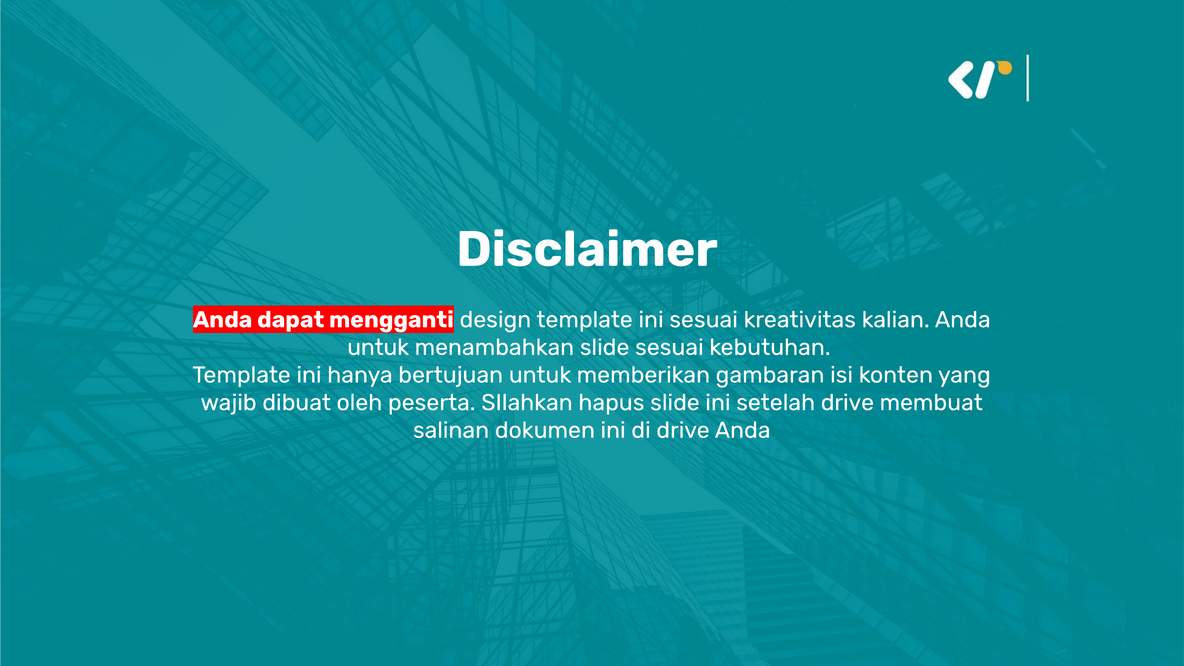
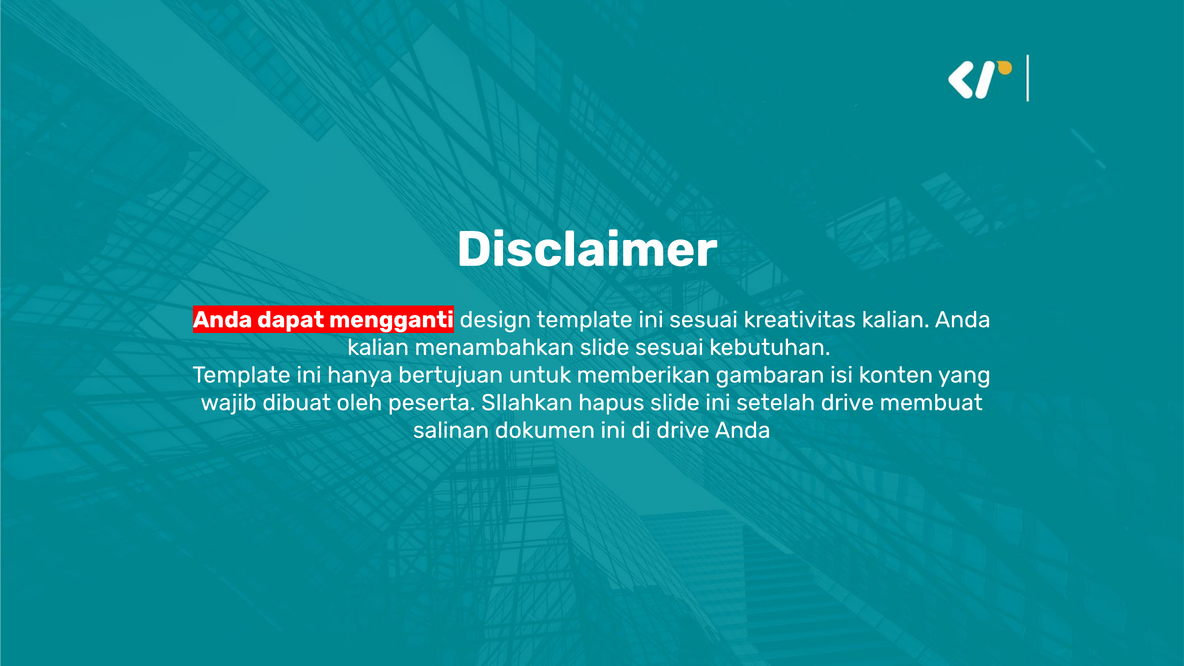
untuk at (378, 347): untuk -> kalian
